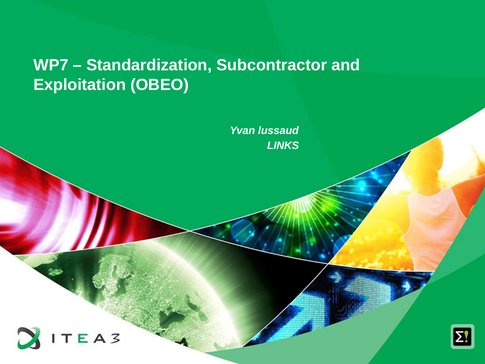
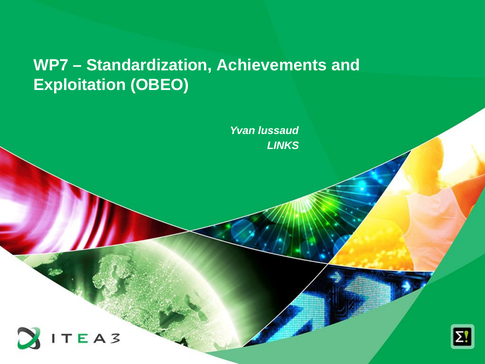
Subcontractor: Subcontractor -> Achievements
